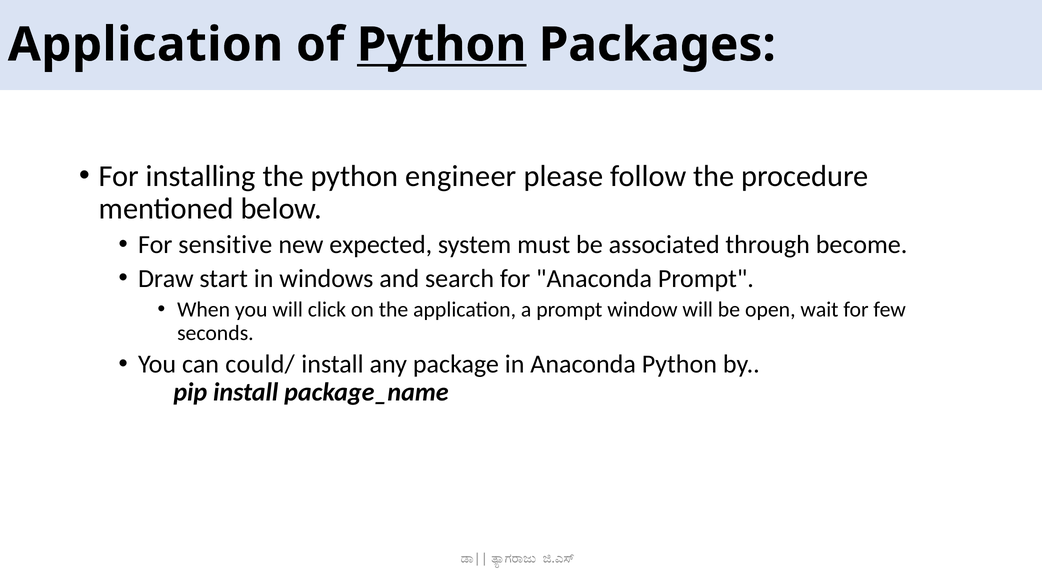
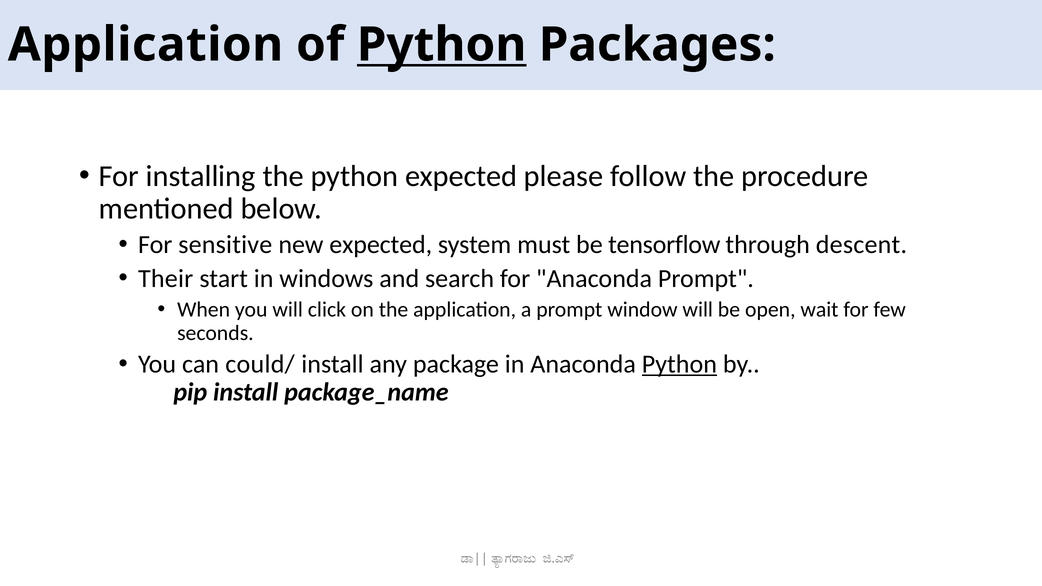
python engineer: engineer -> expected
associated: associated -> tensorflow
become: become -> descent
Draw: Draw -> Their
Python at (679, 364) underline: none -> present
